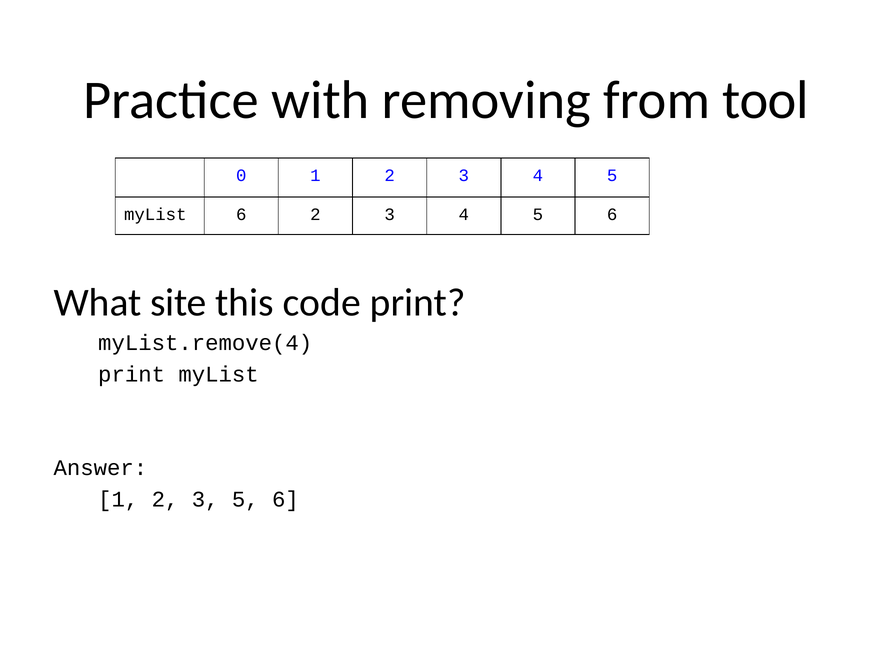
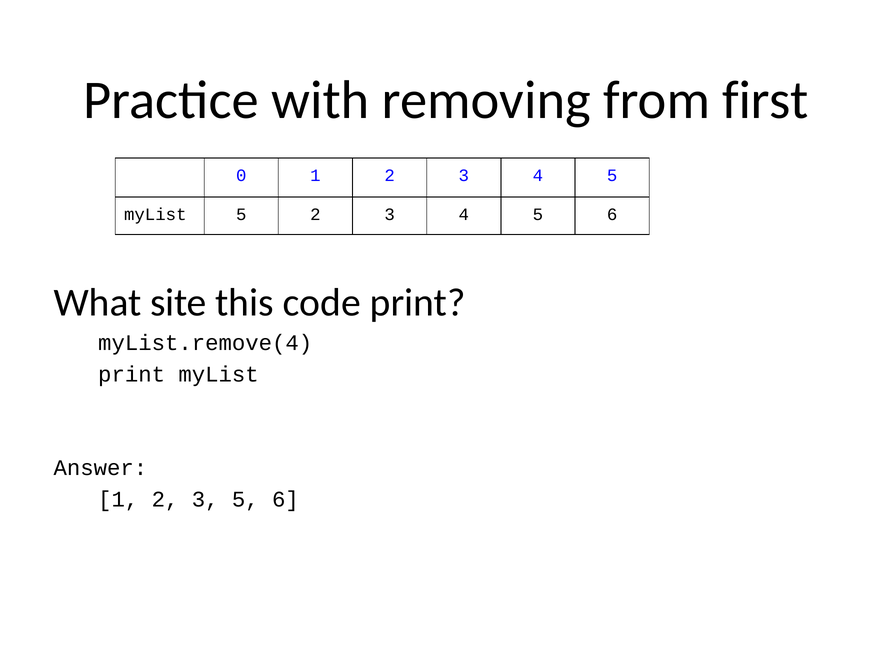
tool: tool -> first
myList 6: 6 -> 5
